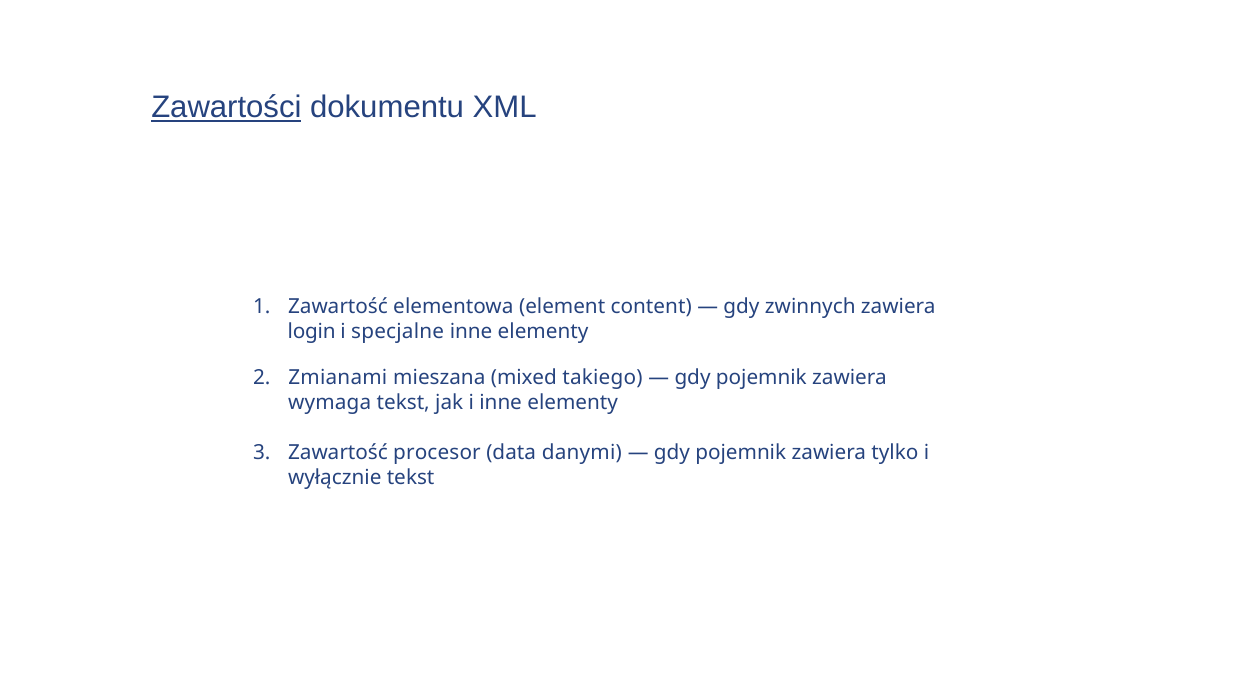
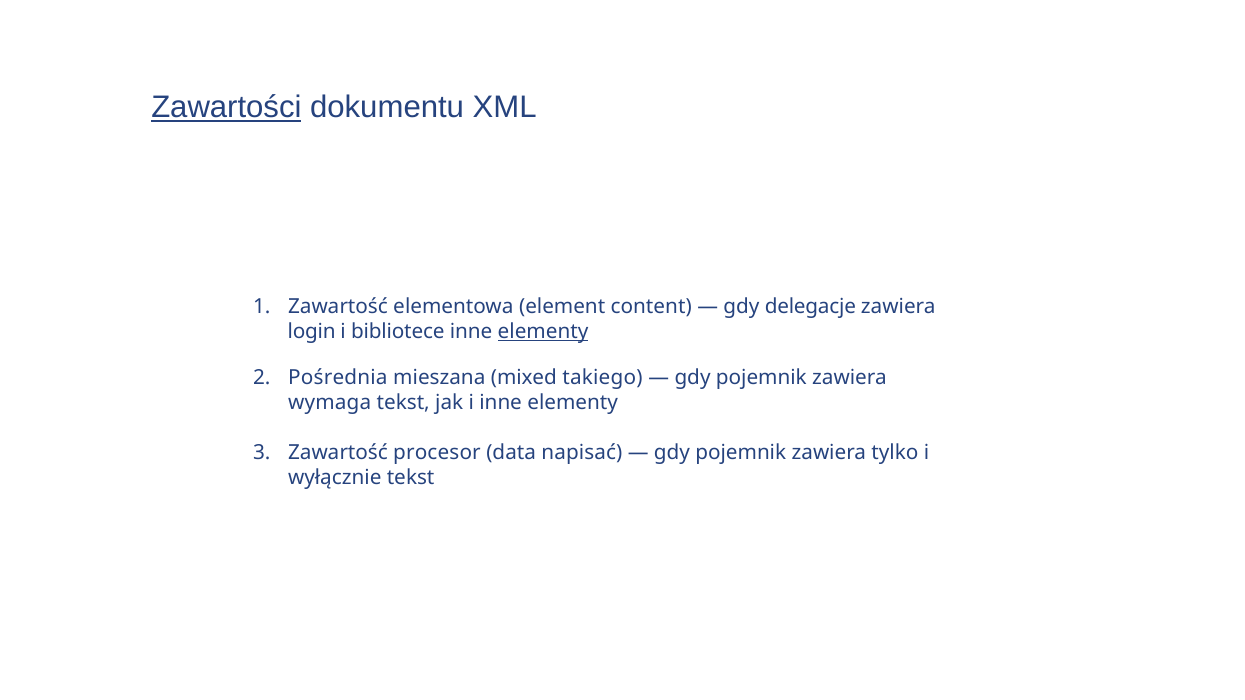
zwinnych: zwinnych -> delegacje
specjalne: specjalne -> bibliotece
elementy at (543, 331) underline: none -> present
Zmianami: Zmianami -> Pośrednia
danymi: danymi -> napisać
